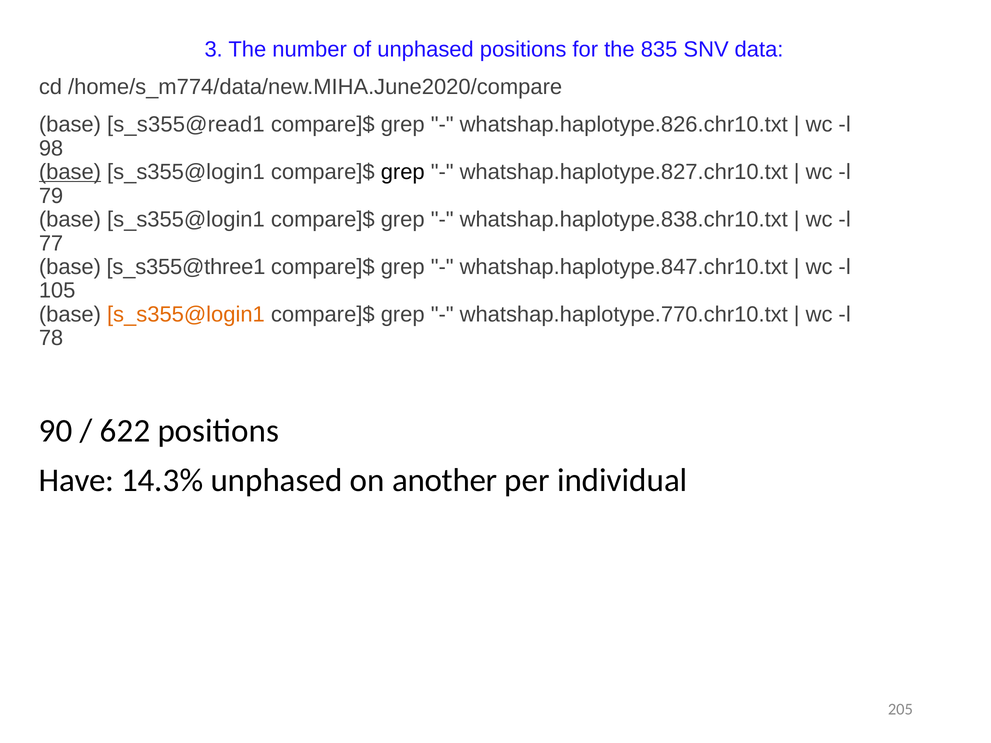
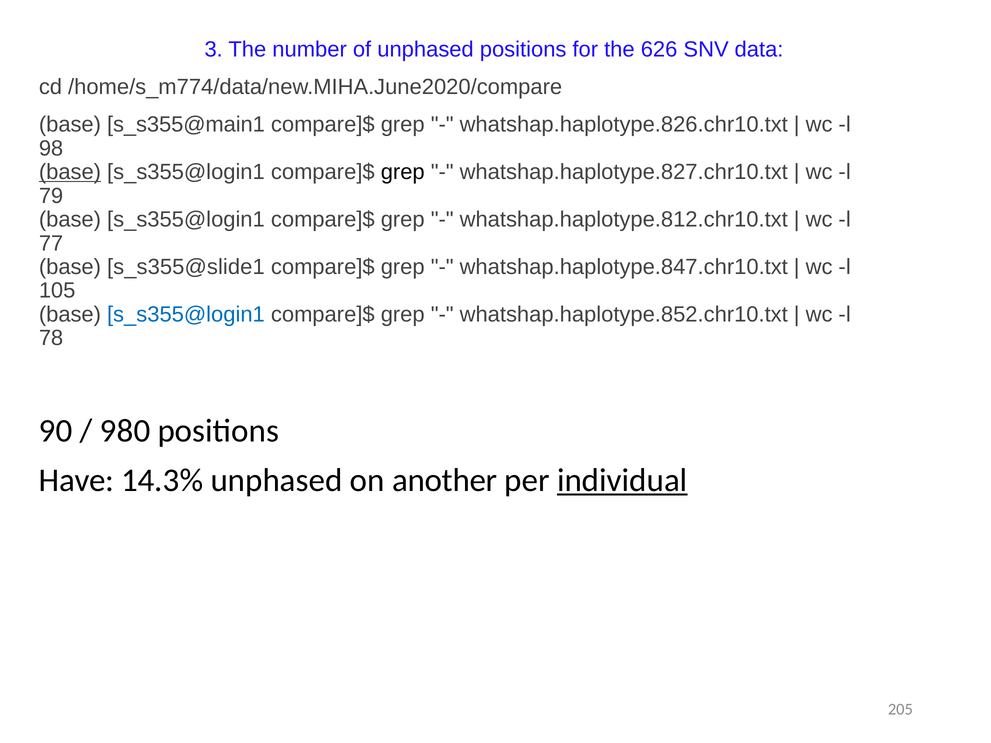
835: 835 -> 626
s_s355@read1: s_s355@read1 -> s_s355@main1
whatshap.haplotype.838.chr10.txt: whatshap.haplotype.838.chr10.txt -> whatshap.haplotype.812.chr10.txt
s_s355@three1: s_s355@three1 -> s_s355@slide1
s_s355@login1 at (186, 315) colour: orange -> blue
whatshap.haplotype.770.chr10.txt: whatshap.haplotype.770.chr10.txt -> whatshap.haplotype.852.chr10.txt
622: 622 -> 980
individual underline: none -> present
